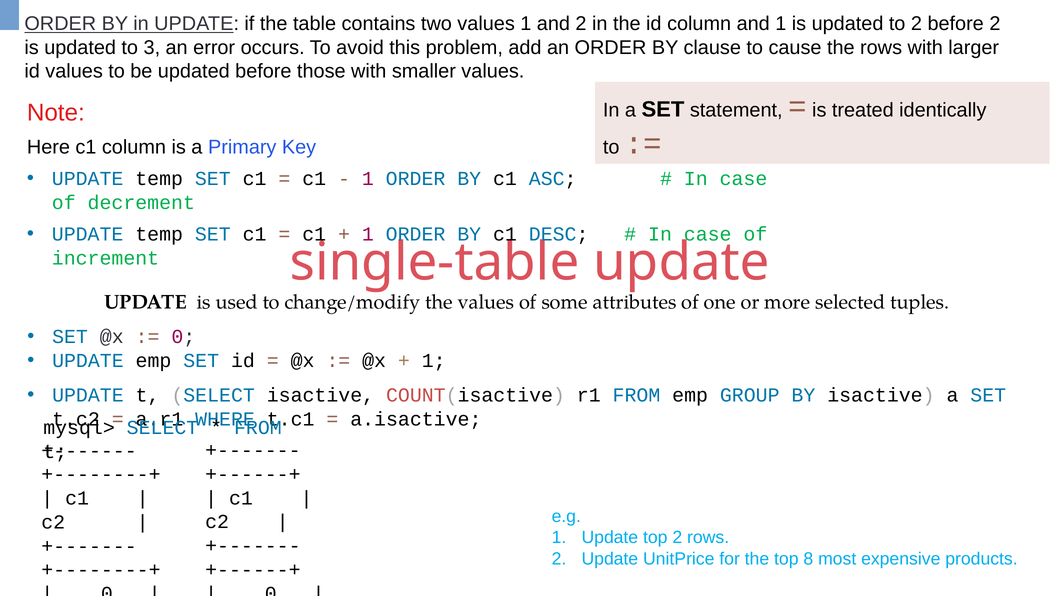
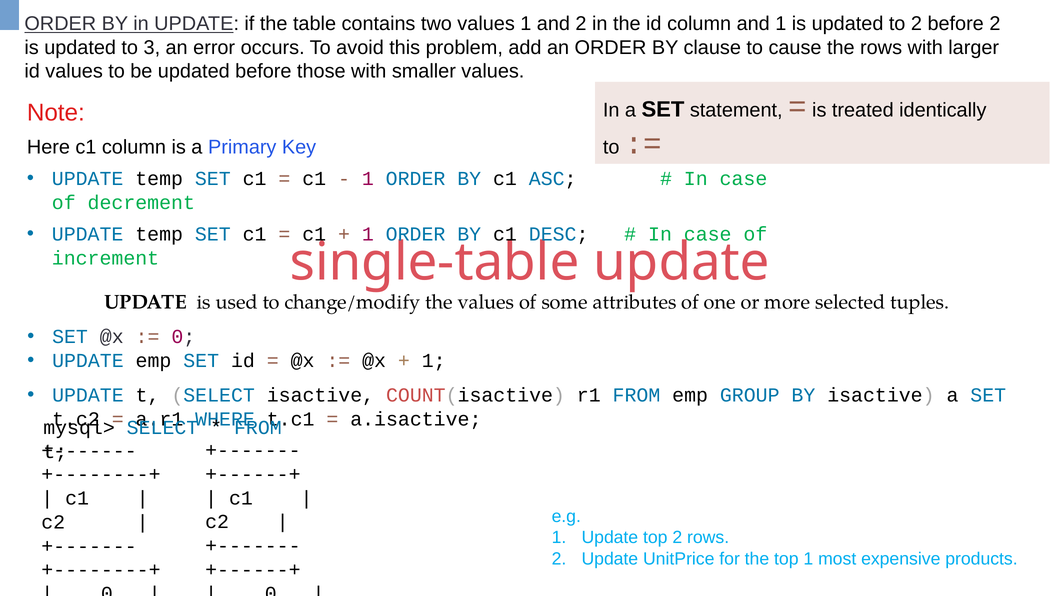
top 8: 8 -> 1
